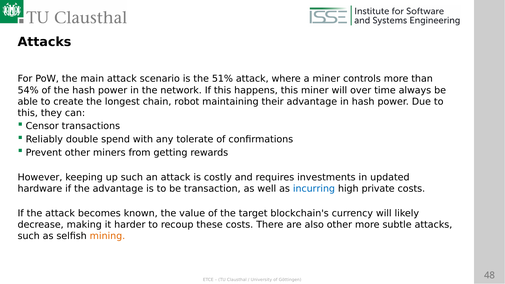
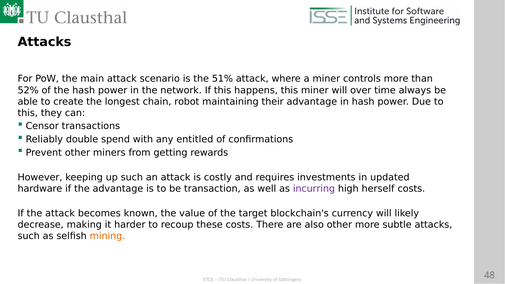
54%: 54% -> 52%
tolerate: tolerate -> entitled
incurring colour: blue -> purple
private: private -> herself
